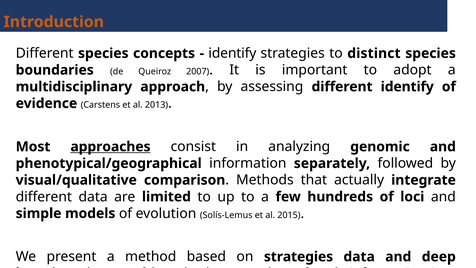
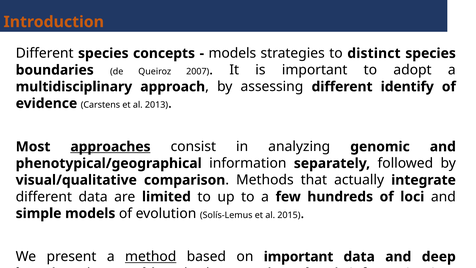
identify at (232, 53): identify -> models
method underline: none -> present
on strategies: strategies -> important
